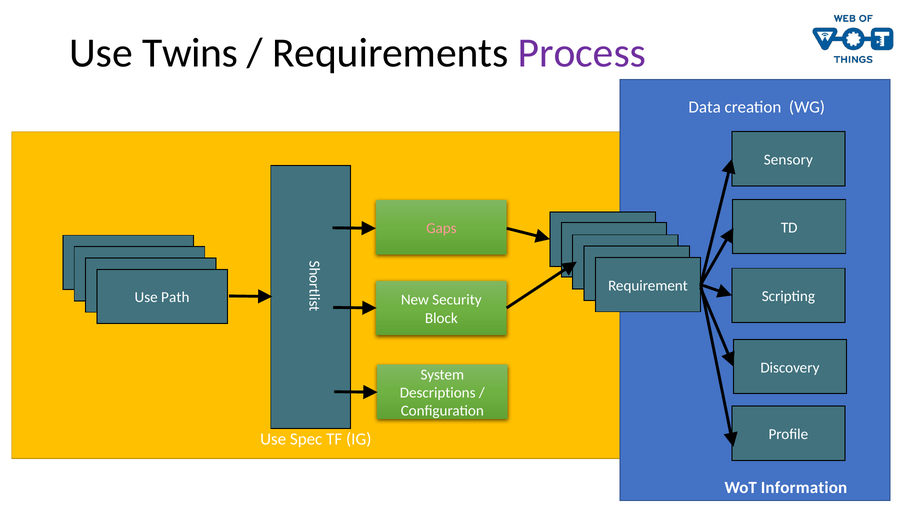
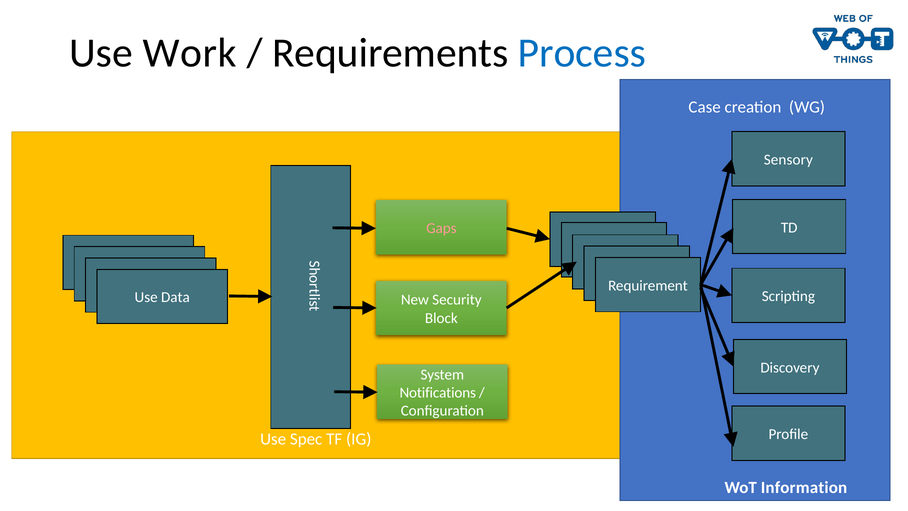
Twins: Twins -> Work
Process colour: purple -> blue
Data at (705, 107): Data -> Case
Path: Path -> Data
Descriptions: Descriptions -> Notifications
